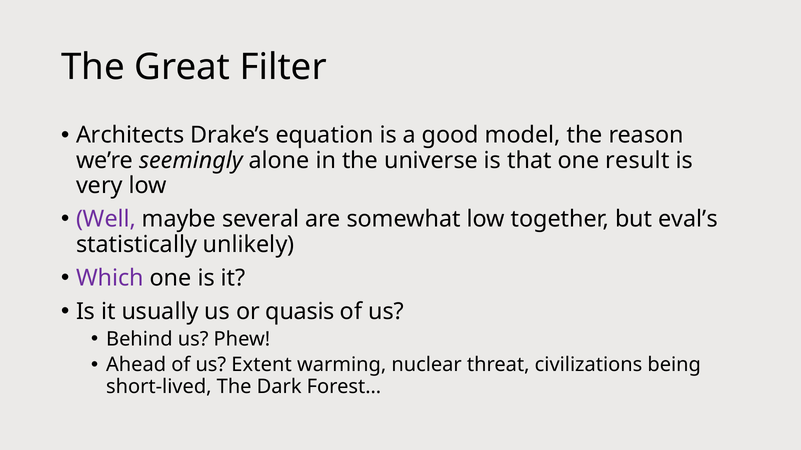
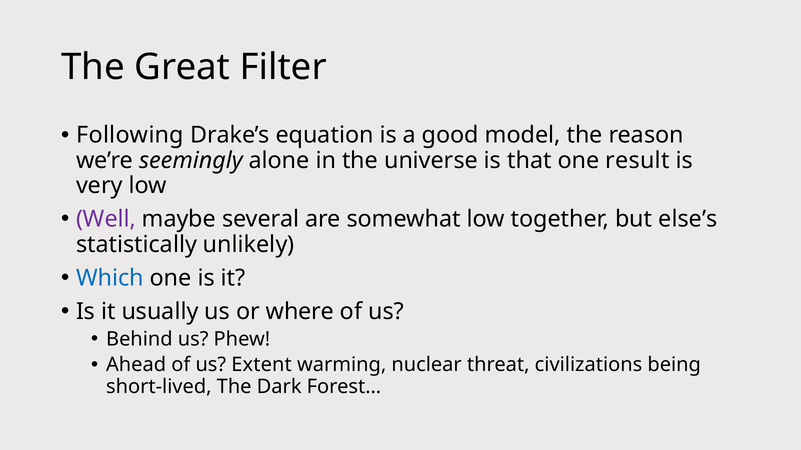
Architects: Architects -> Following
eval’s: eval’s -> else’s
Which colour: purple -> blue
quasis: quasis -> where
